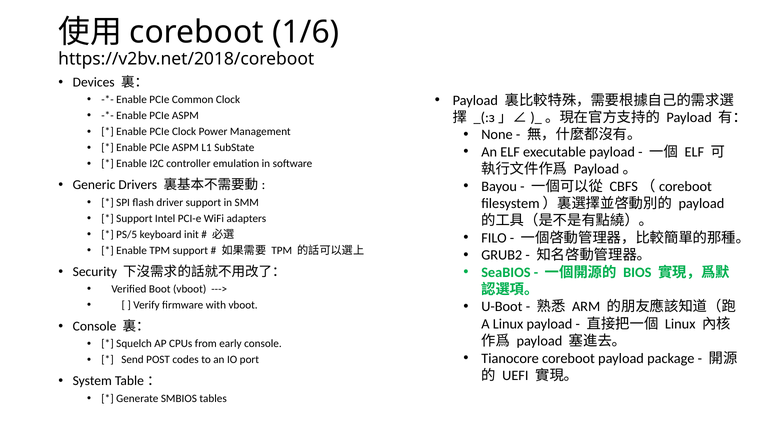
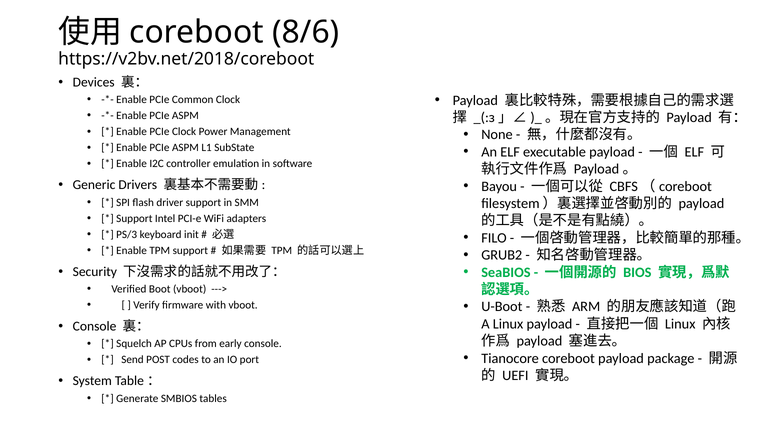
1/6: 1/6 -> 8/6
PS/5: PS/5 -> PS/3
